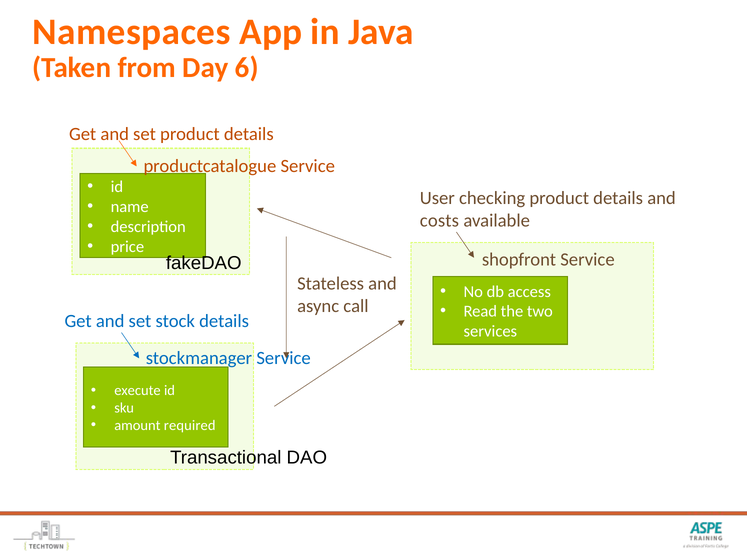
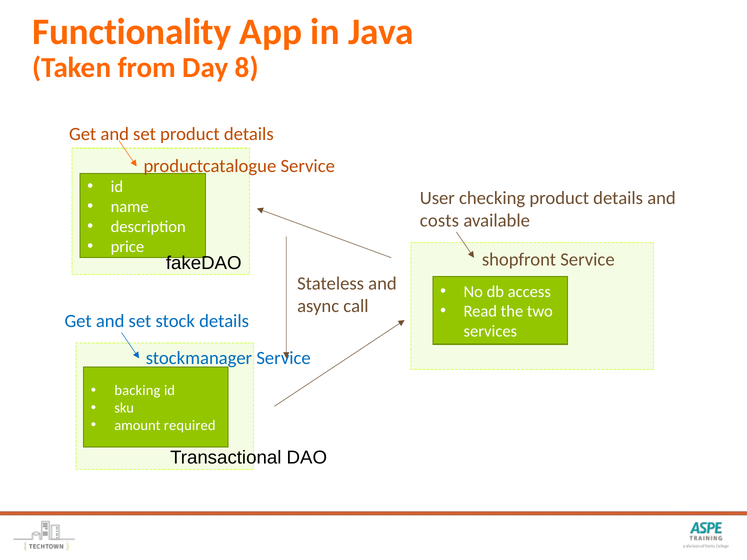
Namespaces: Namespaces -> Functionality
6: 6 -> 8
execute: execute -> backing
